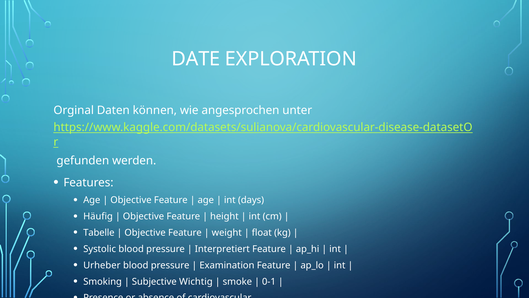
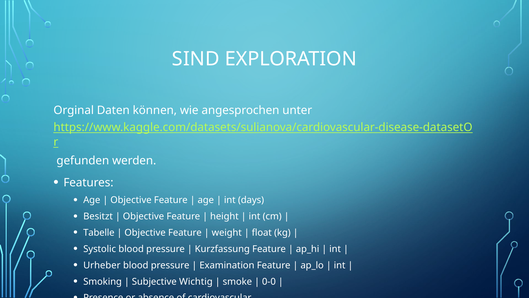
DATE: DATE -> SIND
Häufig: Häufig -> Besitzt
Interpretiert: Interpretiert -> Kurzfassung
0-1: 0-1 -> 0-0
